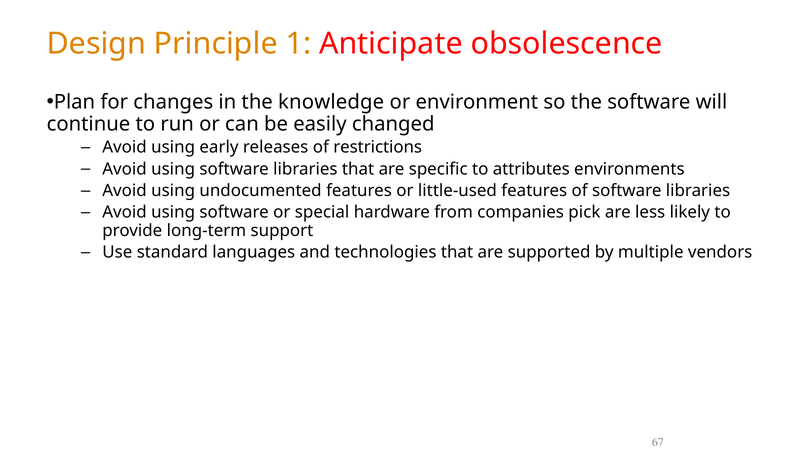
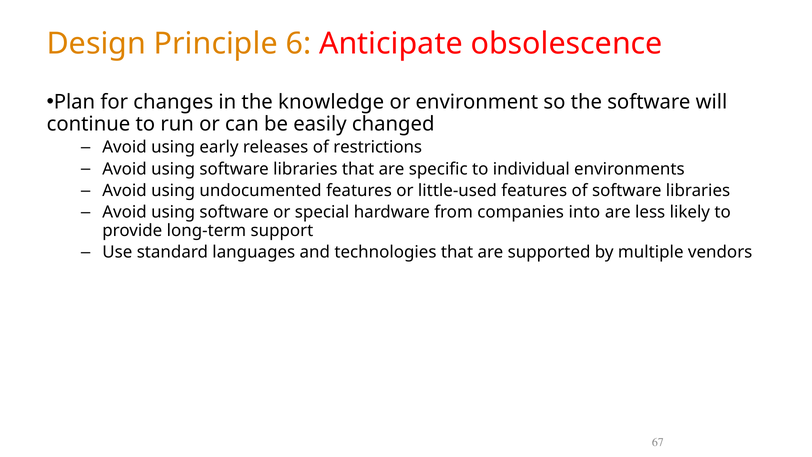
1: 1 -> 6
attributes: attributes -> individual
pick: pick -> into
